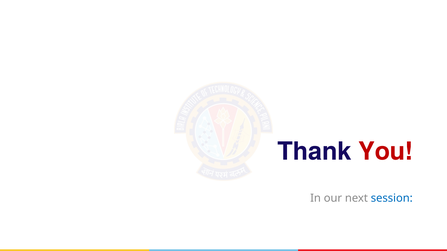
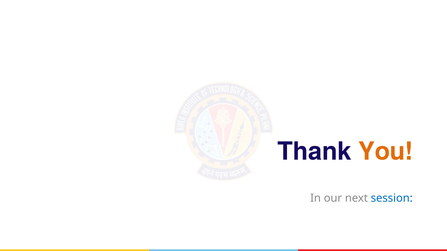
You colour: red -> orange
